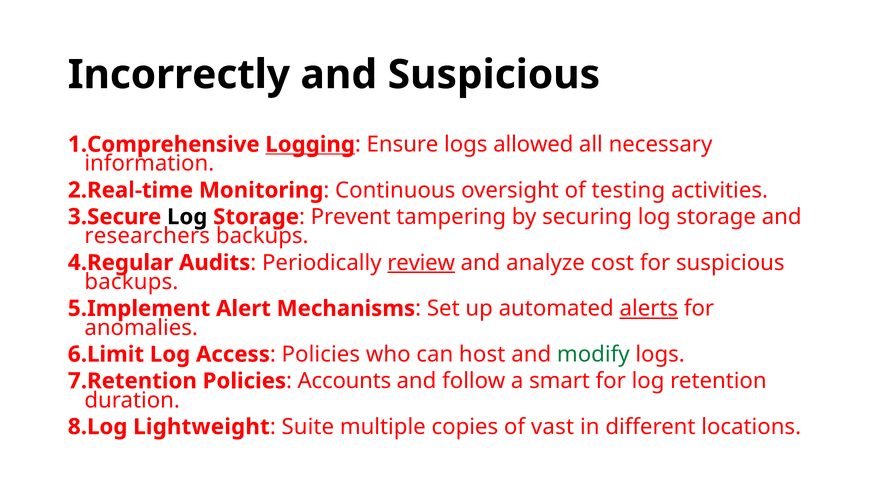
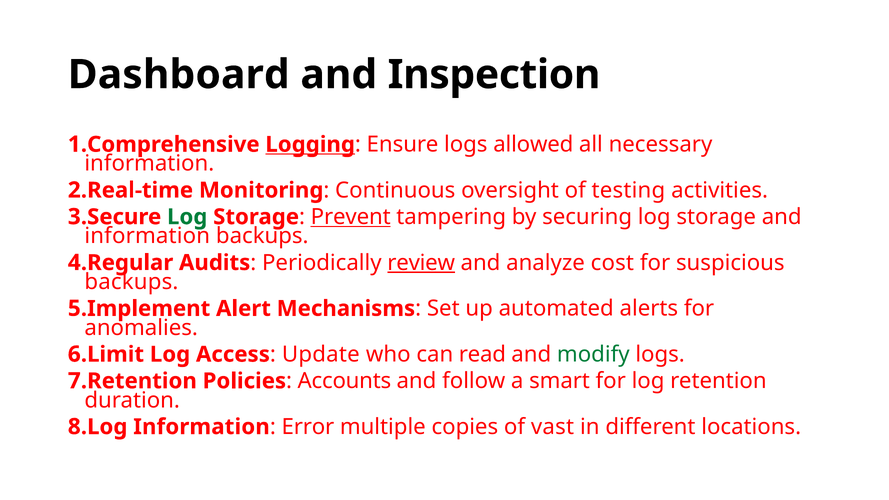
Incorrectly: Incorrectly -> Dashboard
and Suspicious: Suspicious -> Inspection
Log at (187, 217) colour: black -> green
Prevent underline: none -> present
researchers at (147, 236): researchers -> information
alerts underline: present -> none
Policies at (321, 354): Policies -> Update
host: host -> read
Lightweight at (201, 427): Lightweight -> Information
Suite: Suite -> Error
